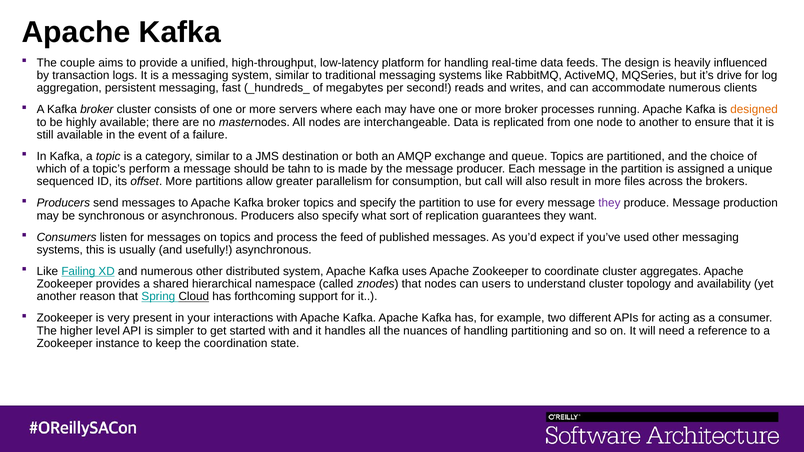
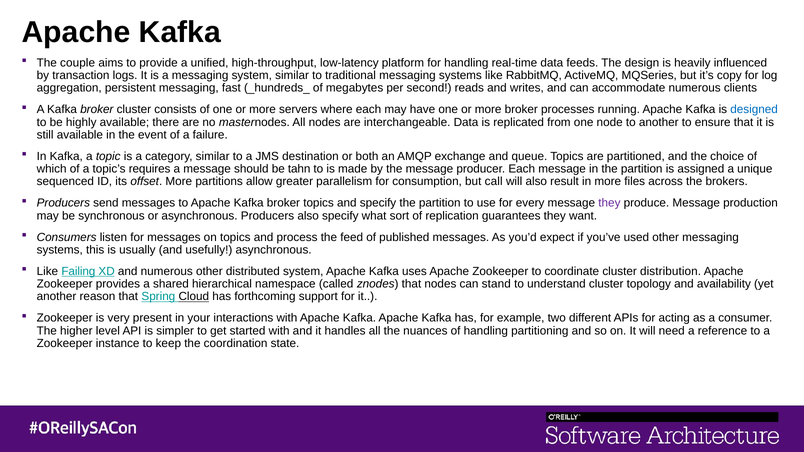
drive: drive -> copy
designed colour: orange -> blue
perform: perform -> requires
aggregates: aggregates -> distribution
users: users -> stand
